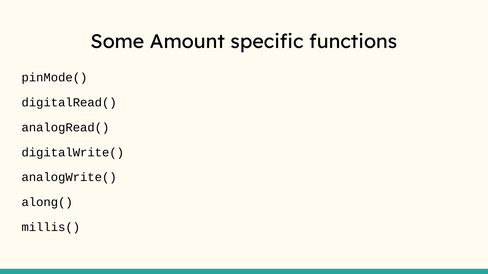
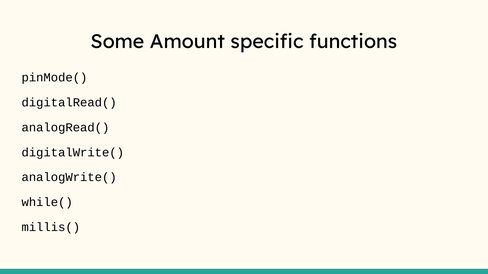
along(: along( -> while(
